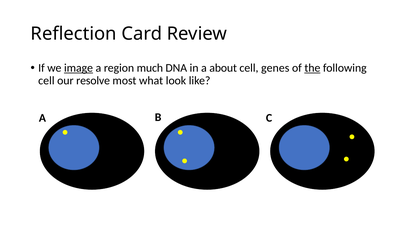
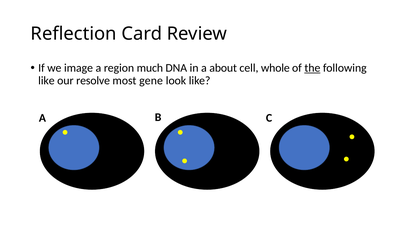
image underline: present -> none
genes: genes -> whole
cell at (46, 81): cell -> like
what: what -> gene
